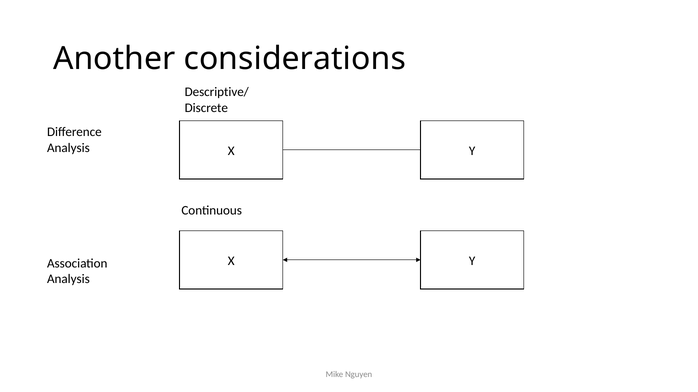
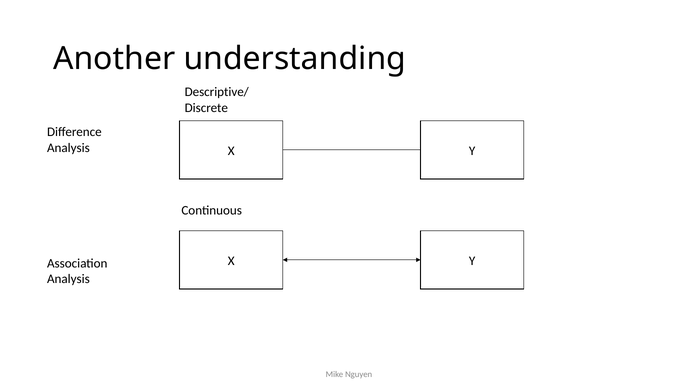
considerations: considerations -> understanding
